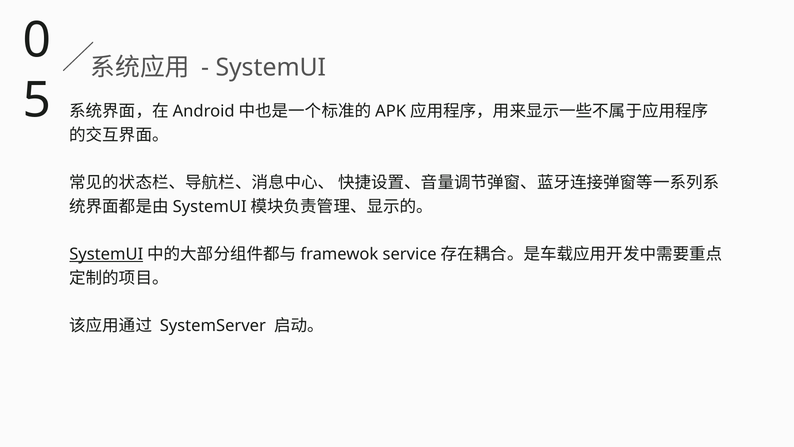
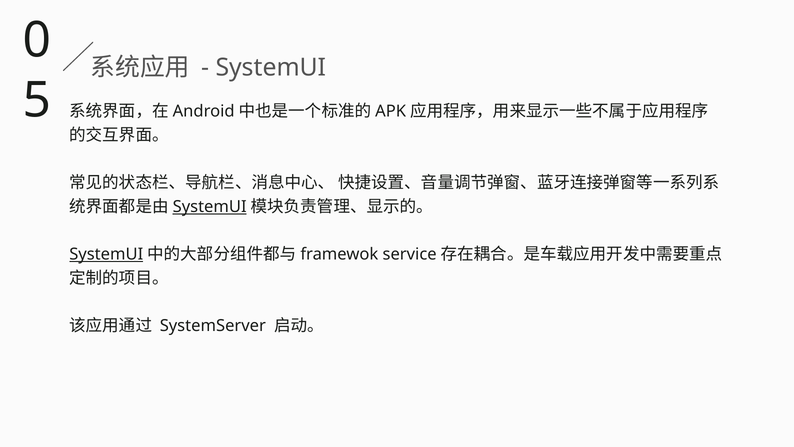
SystemUI at (210, 206) underline: none -> present
